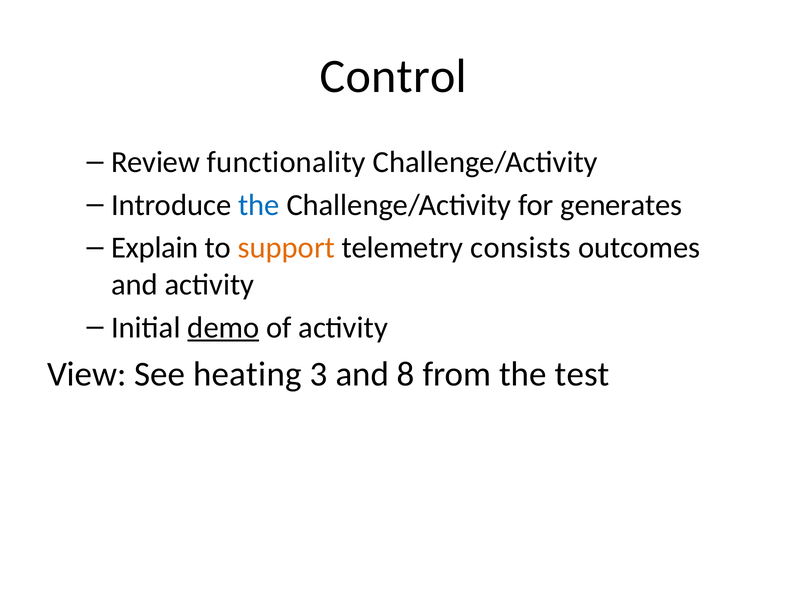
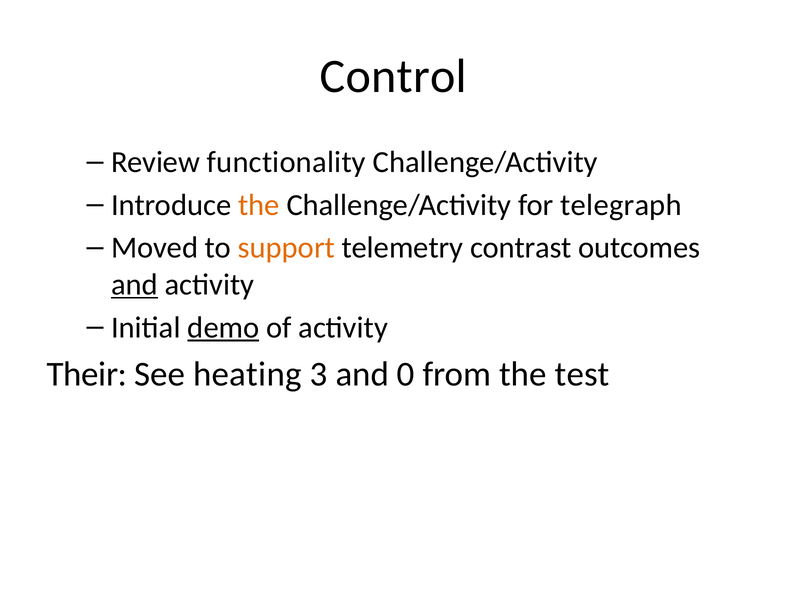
the at (259, 205) colour: blue -> orange
generates: generates -> telegraph
Explain: Explain -> Moved
consists: consists -> contrast
and at (135, 285) underline: none -> present
View: View -> Their
8: 8 -> 0
